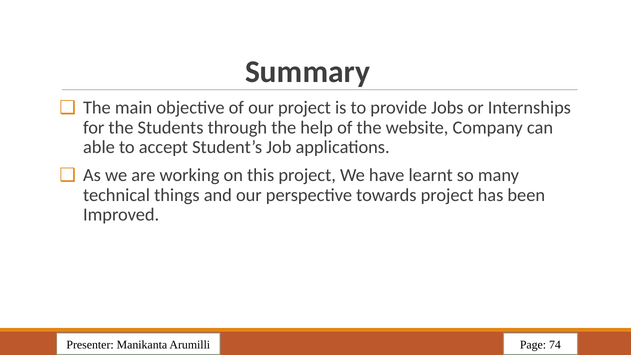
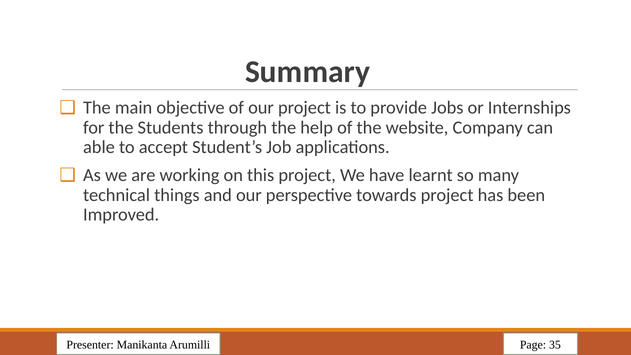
74: 74 -> 35
